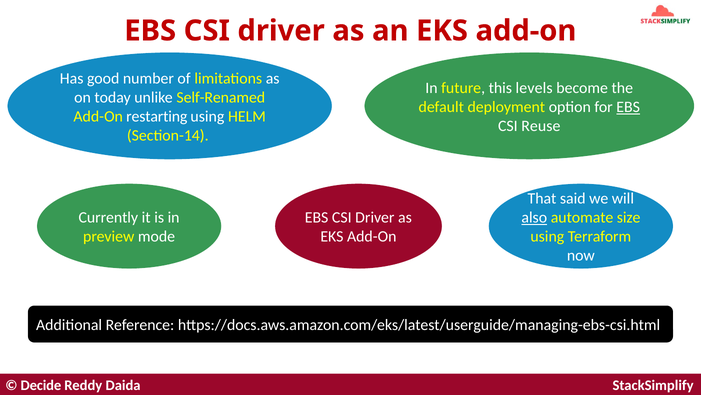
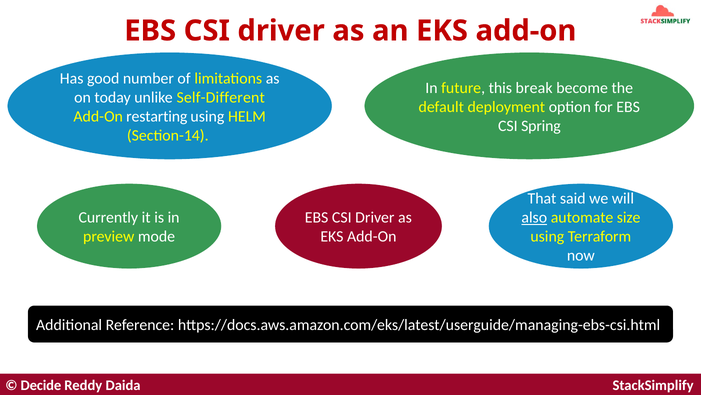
levels: levels -> break
Self-Renamed: Self-Renamed -> Self-Different
EBS at (628, 107) underline: present -> none
Reuse: Reuse -> Spring
